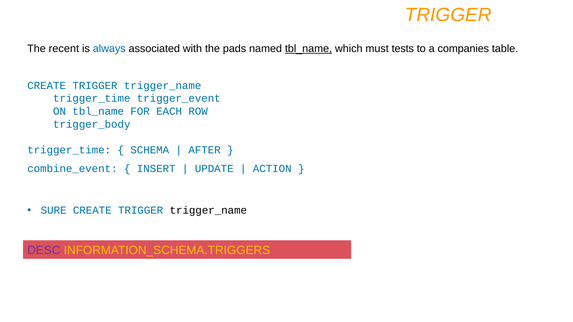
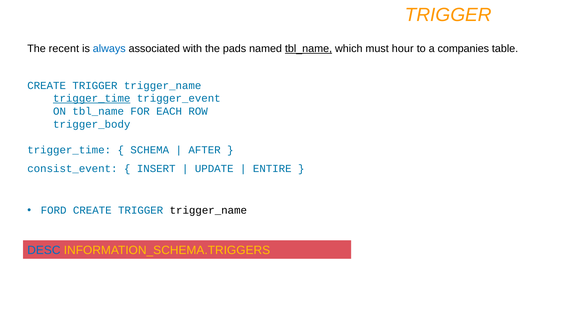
tests: tests -> hour
trigger_time at (92, 99) underline: none -> present
combine_event: combine_event -> consist_event
ACTION: ACTION -> ENTIRE
SURE: SURE -> FORD
DESC colour: purple -> blue
